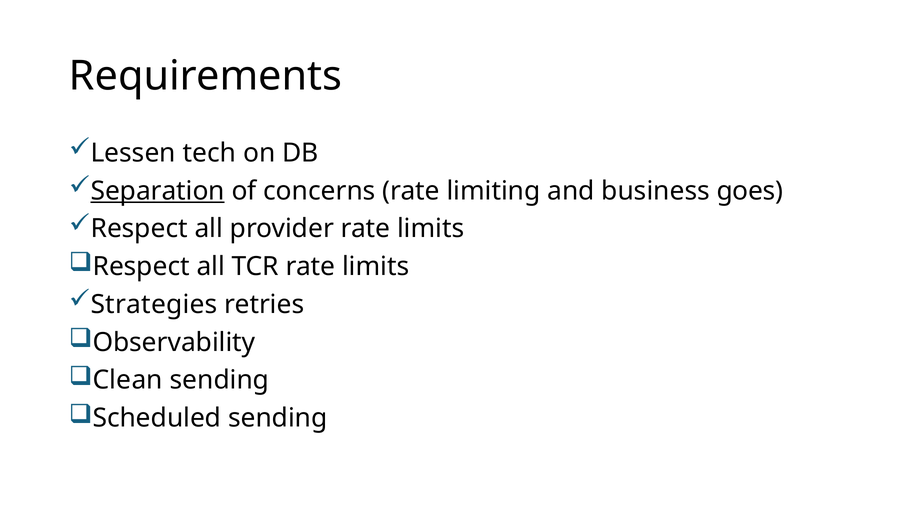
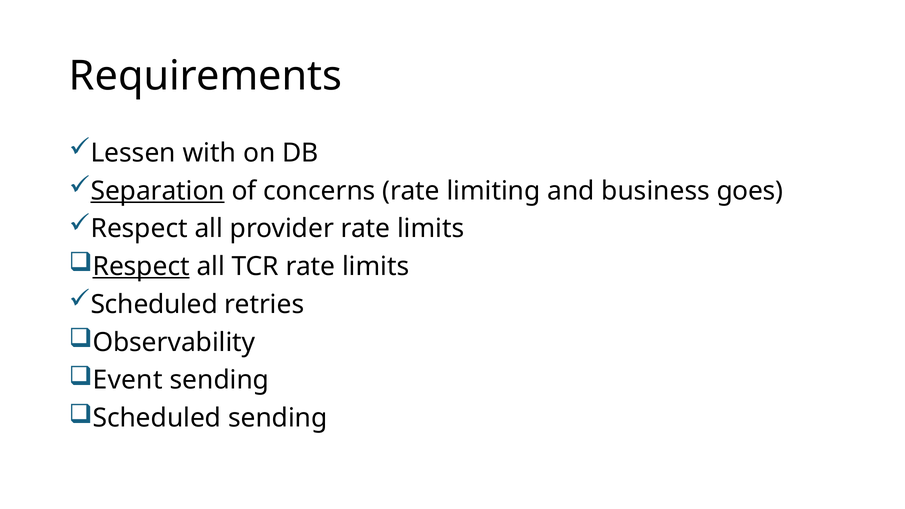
tech: tech -> with
Respect at (141, 267) underline: none -> present
Strategies at (154, 305): Strategies -> Scheduled
Clean: Clean -> Event
